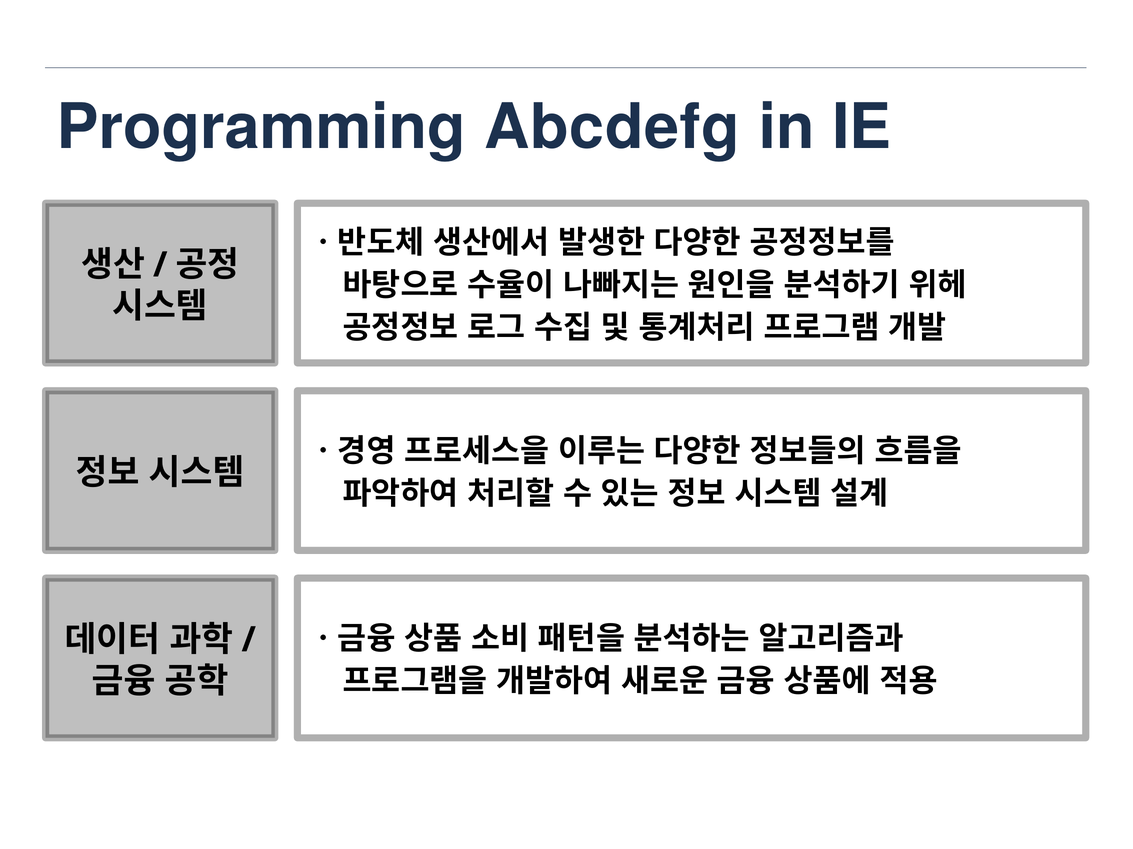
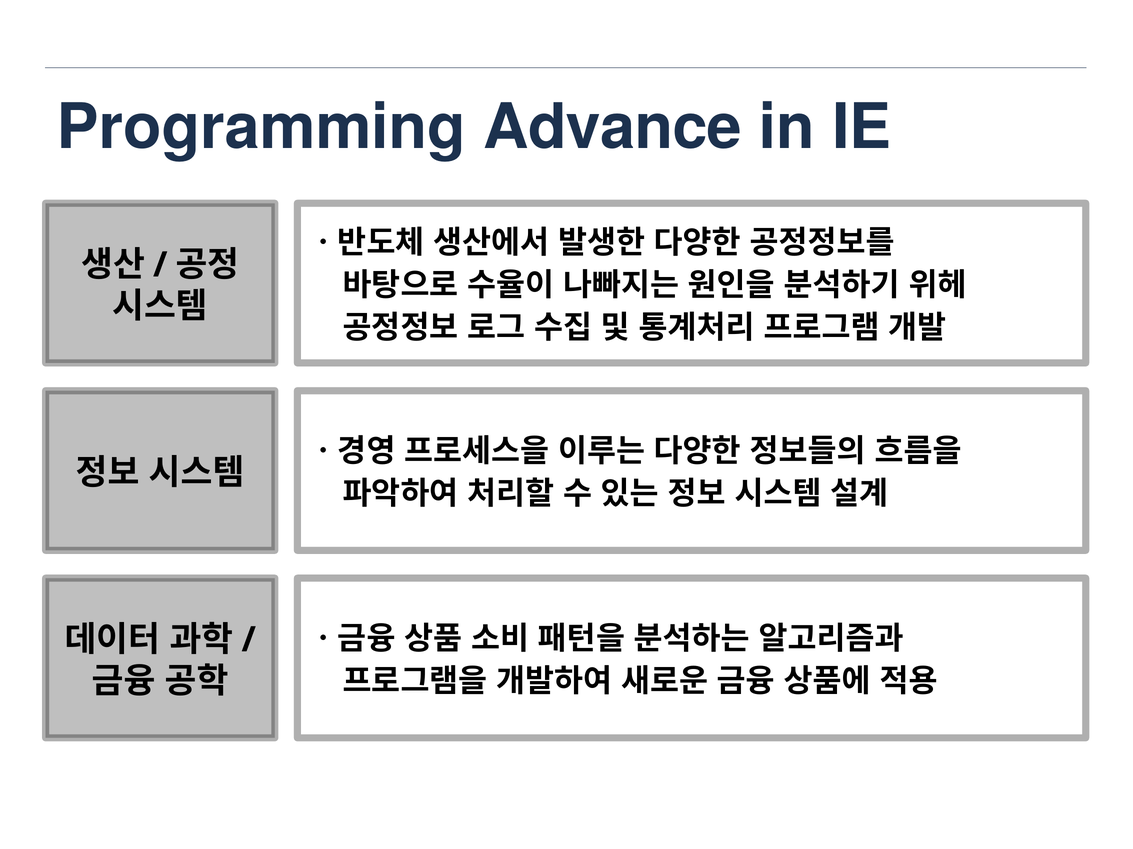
Abcdefg: Abcdefg -> Advance
